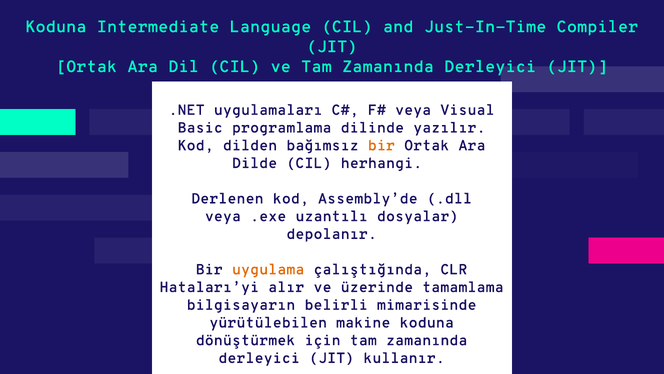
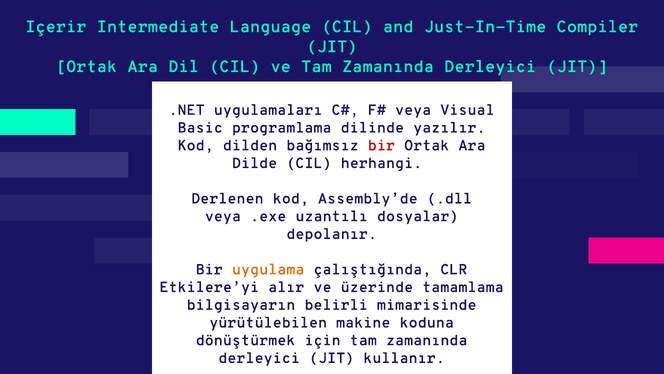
Koduna at (56, 27): Koduna -> Içerir
bir at (381, 145) colour: orange -> red
Hataları’yi: Hataları’yi -> Etkilere’yi
